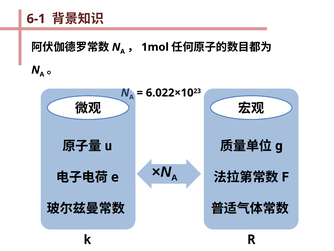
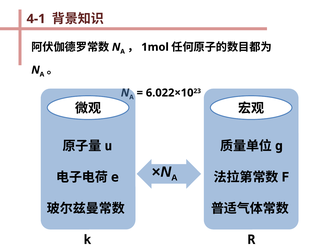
6-1: 6-1 -> 4-1
